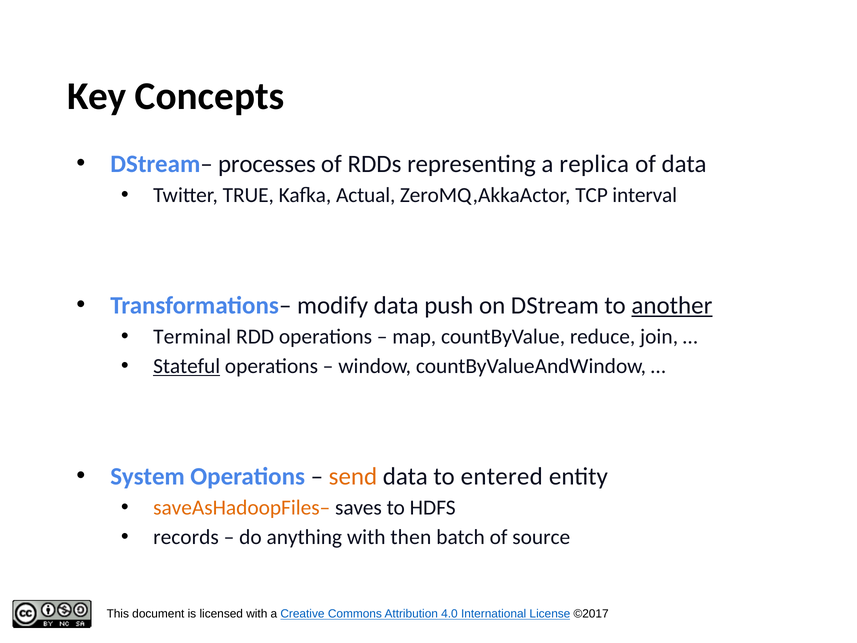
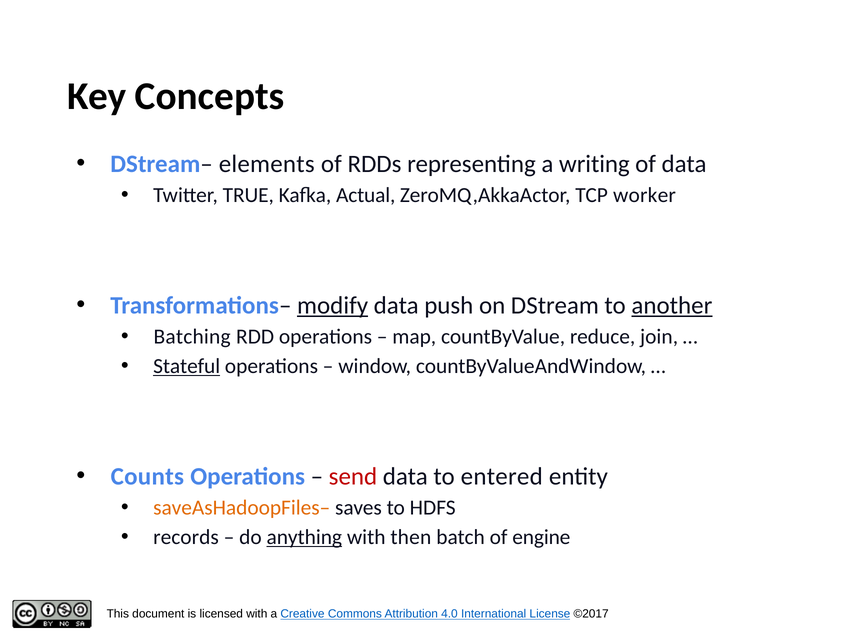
processes: processes -> elements
replica: replica -> writing
interval: interval -> worker
modify underline: none -> present
Terminal: Terminal -> Batching
System: System -> Counts
send colour: orange -> red
anything underline: none -> present
source: source -> engine
